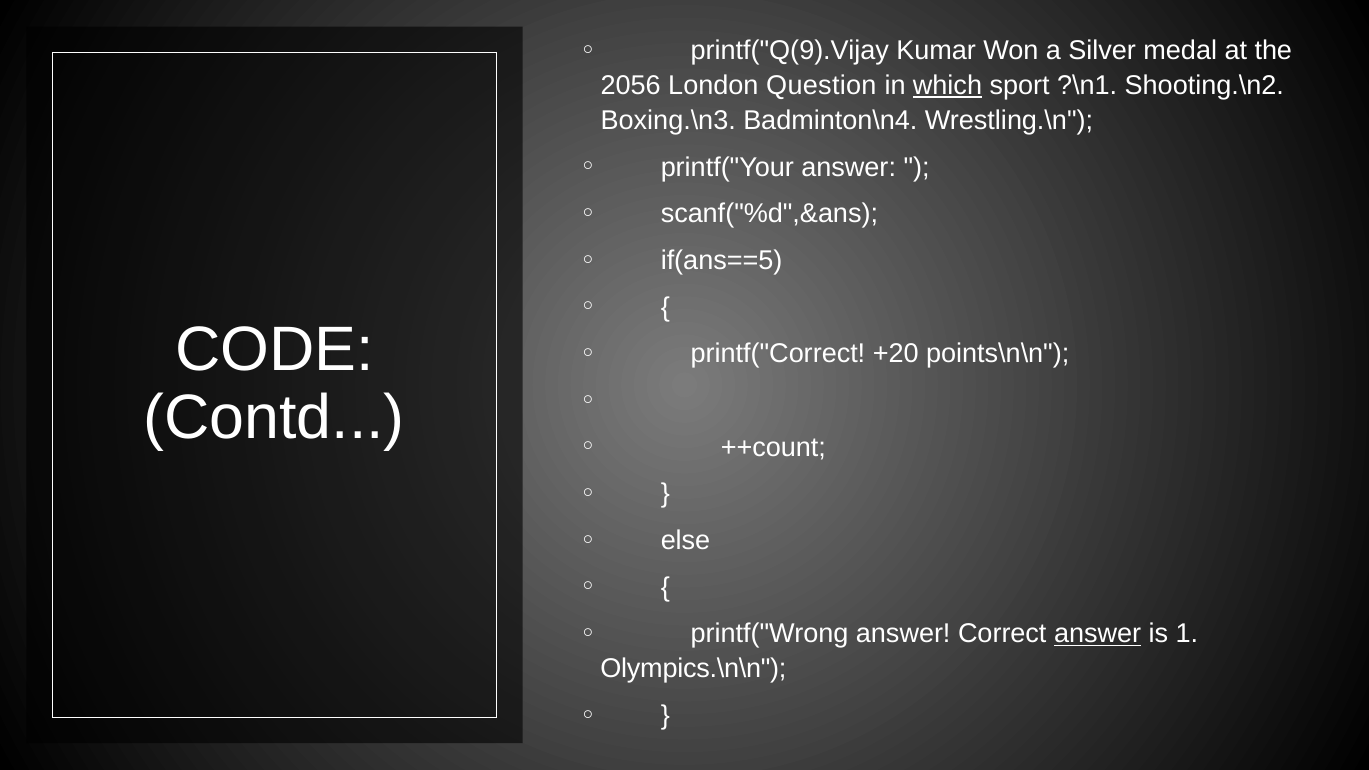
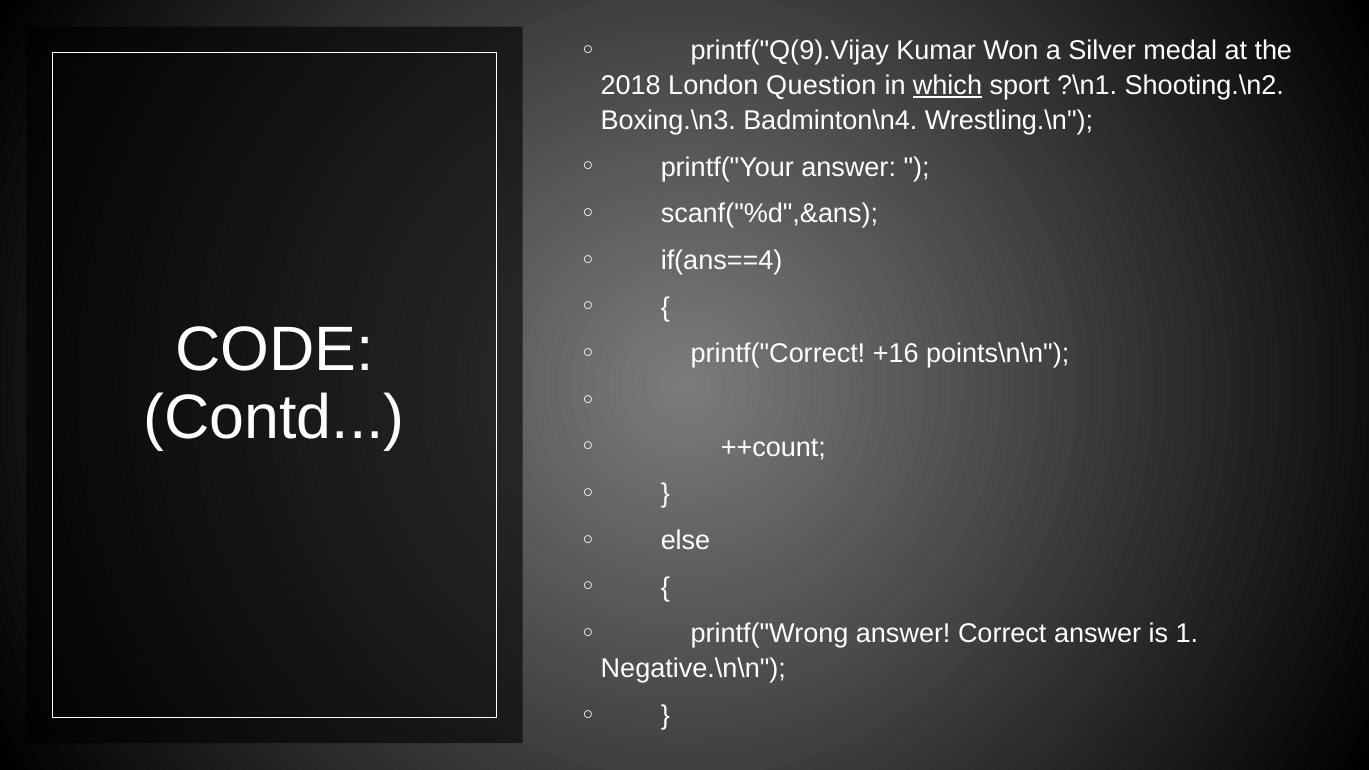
2056: 2056 -> 2018
if(ans==5: if(ans==5 -> if(ans==4
+20: +20 -> +16
answer at (1098, 634) underline: present -> none
Olympics.\n\n: Olympics.\n\n -> Negative.\n\n
